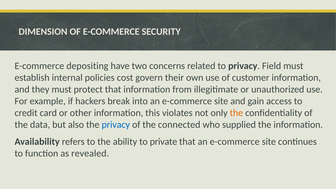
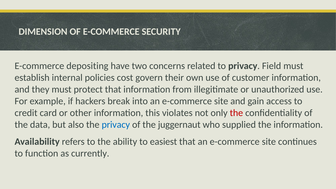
the at (236, 113) colour: orange -> red
connected: connected -> juggernaut
private: private -> easiest
revealed: revealed -> currently
